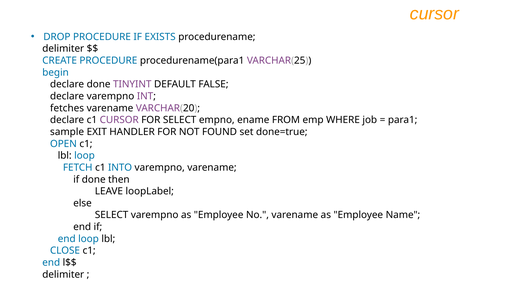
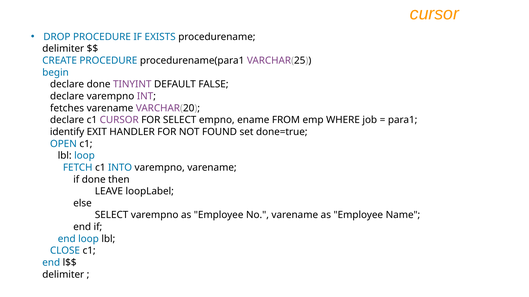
sample: sample -> identify
